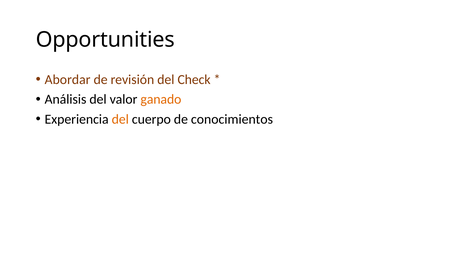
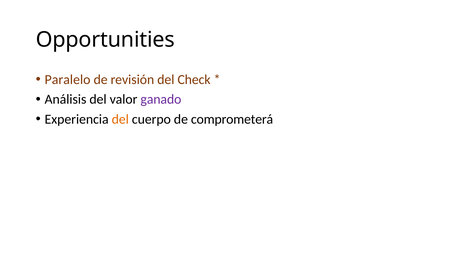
Abordar: Abordar -> Paralelo
ganado colour: orange -> purple
conocimientos: conocimientos -> comprometerá
